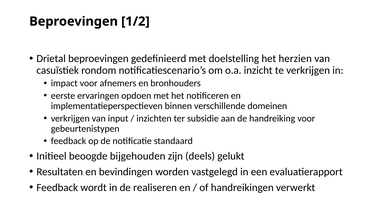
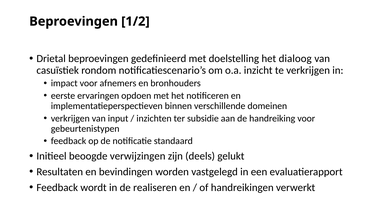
herzien: herzien -> dialoog
bijgehouden: bijgehouden -> verwijzingen
